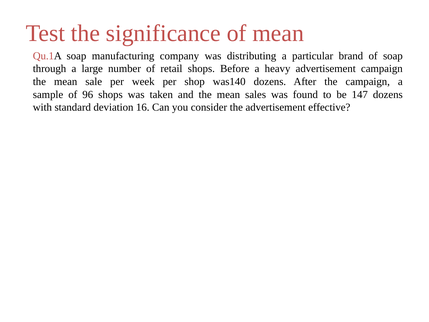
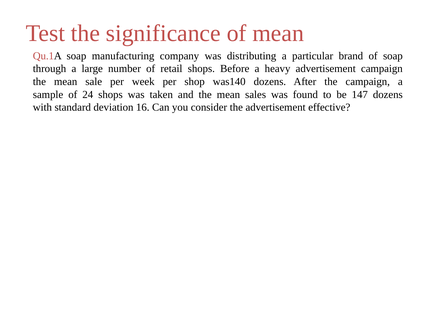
96: 96 -> 24
